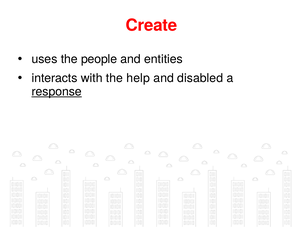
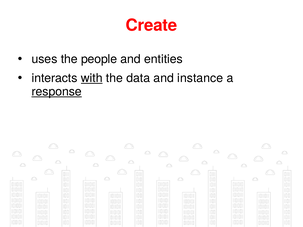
with underline: none -> present
help: help -> data
disabled: disabled -> instance
